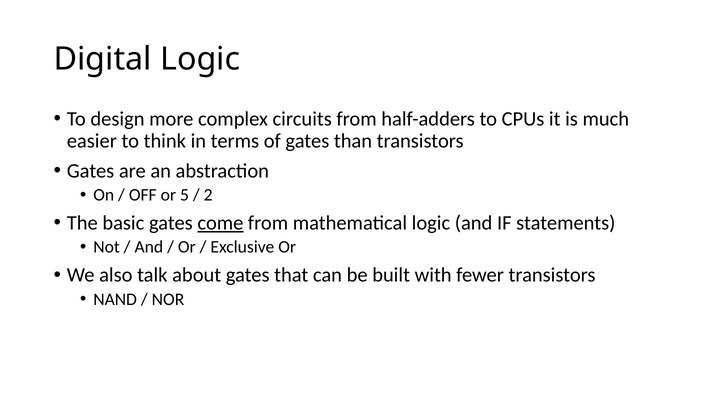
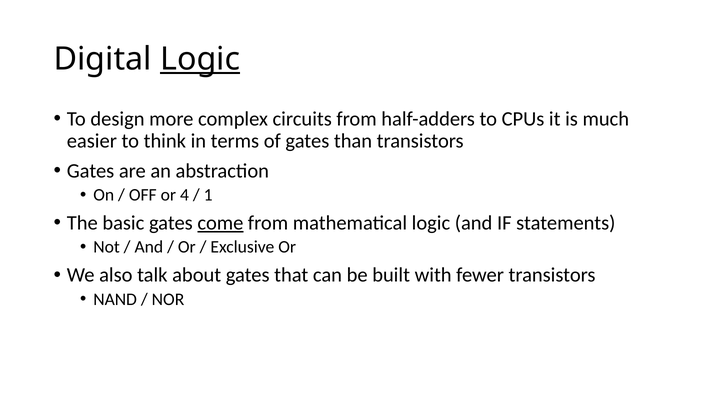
Logic at (200, 59) underline: none -> present
5: 5 -> 4
2: 2 -> 1
